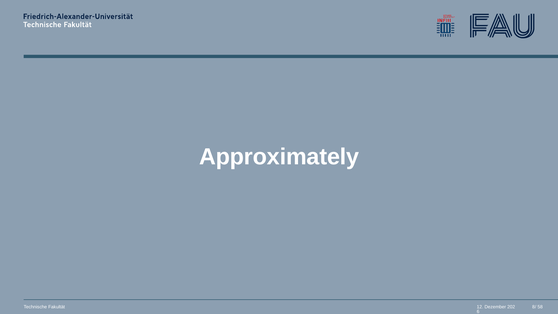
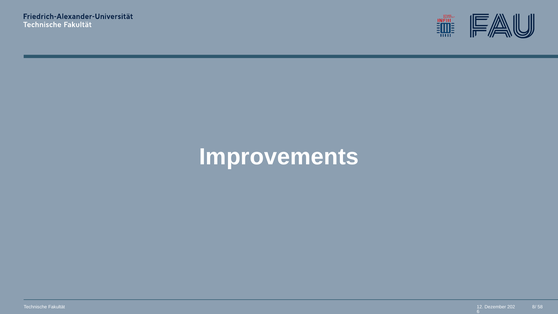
Approximately: Approximately -> Improvements
